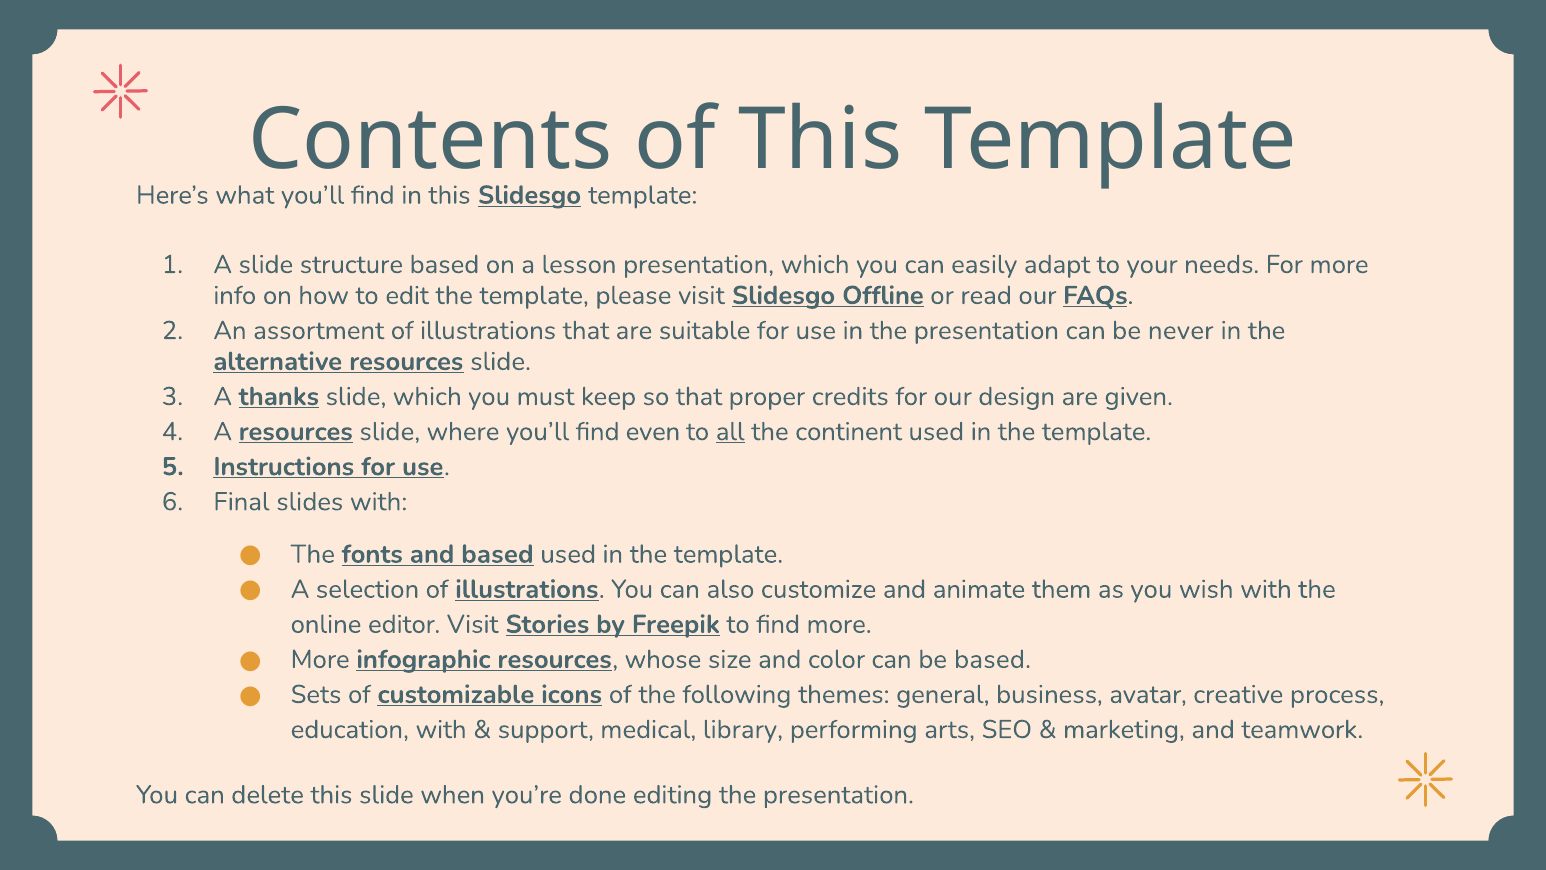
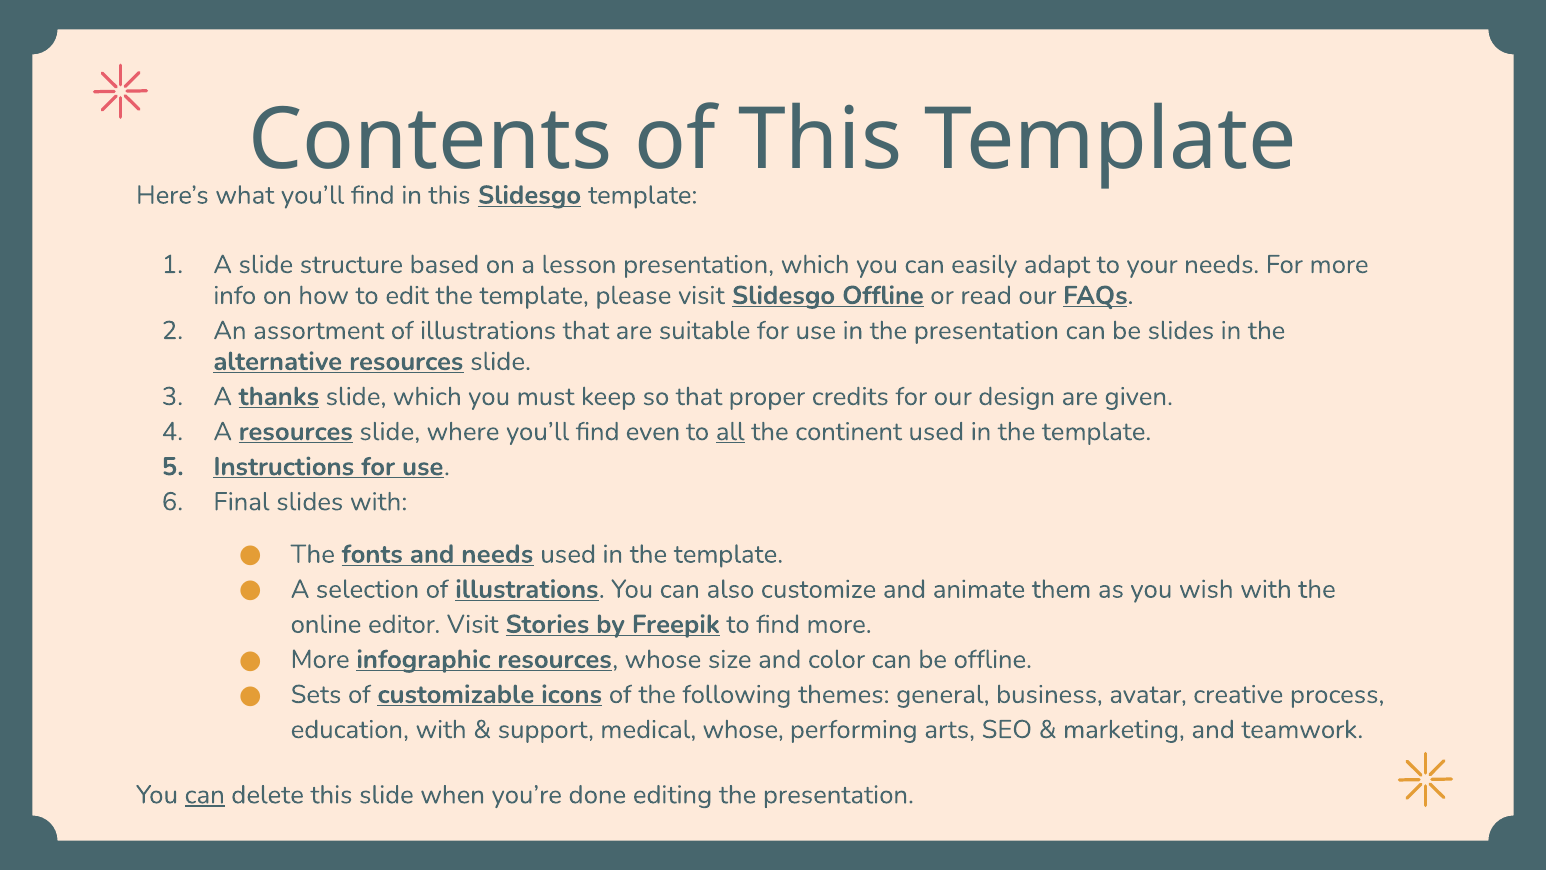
be never: never -> slides
and based: based -> needs
be based: based -> offline
medical library: library -> whose
can at (205, 795) underline: none -> present
